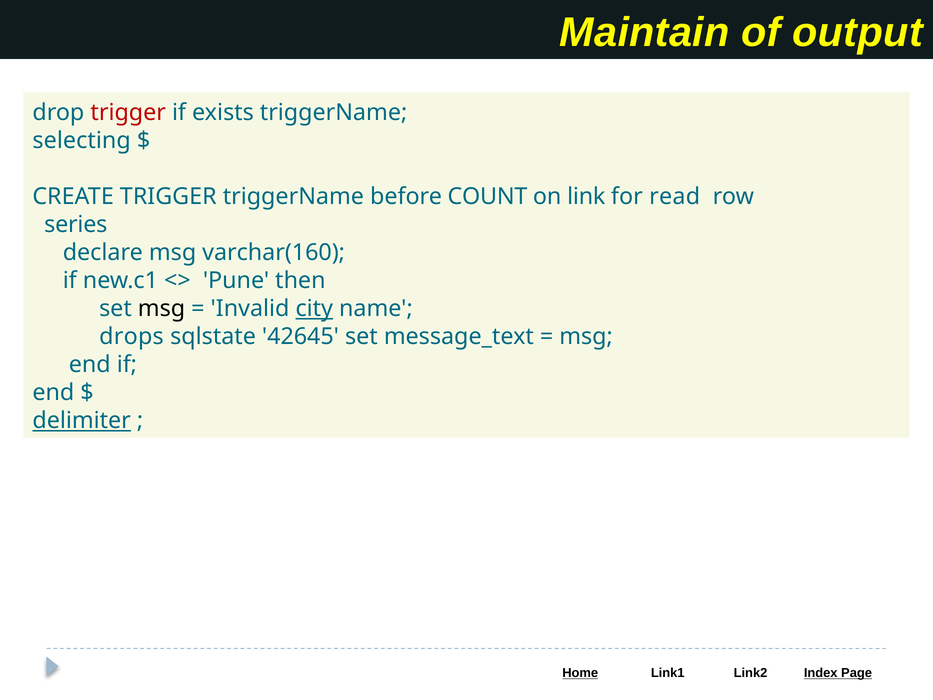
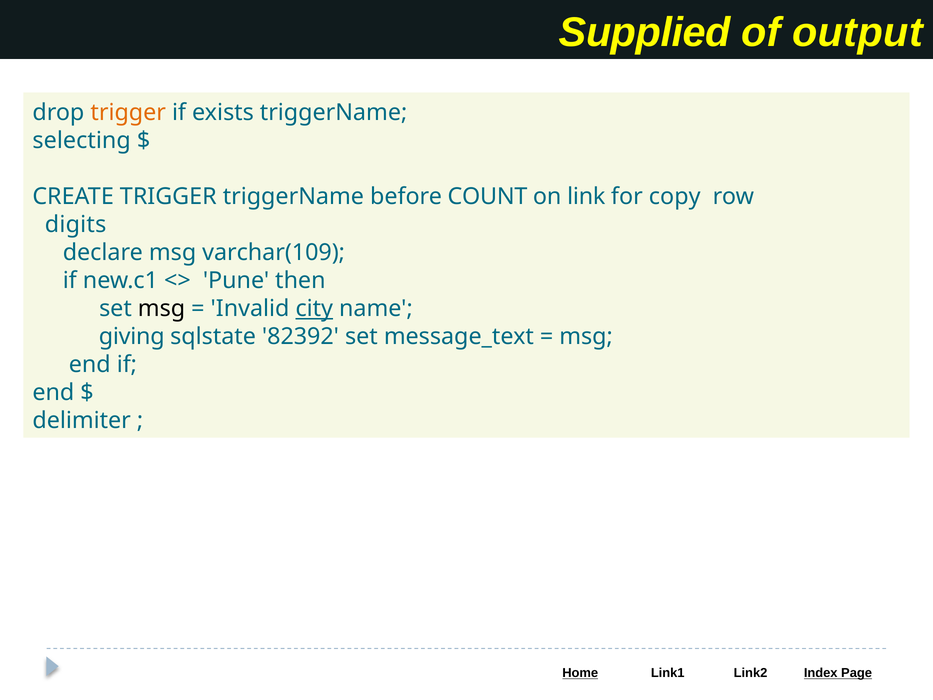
Maintain: Maintain -> Supplied
trigger at (128, 113) colour: red -> orange
read: read -> copy
series: series -> digits
varchar(160: varchar(160 -> varchar(109
drops: drops -> giving
42645: 42645 -> 82392
delimiter underline: present -> none
